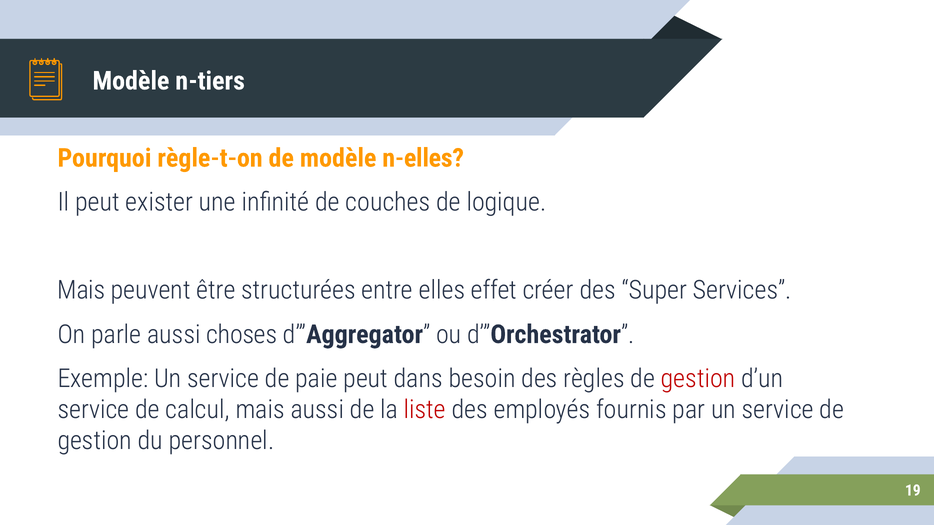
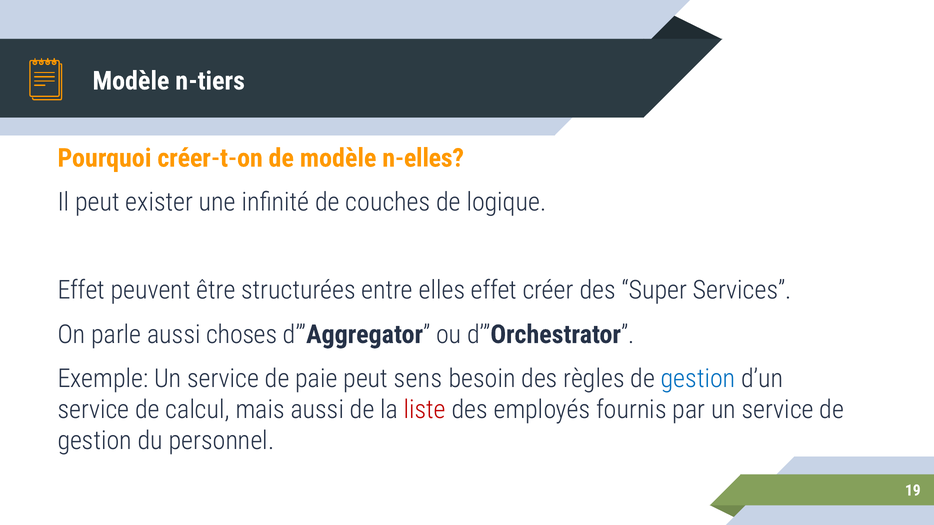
règle-t-on: règle-t-on -> créer-t-on
Mais at (81, 291): Mais -> Effet
dans: dans -> sens
gestion at (698, 379) colour: red -> blue
